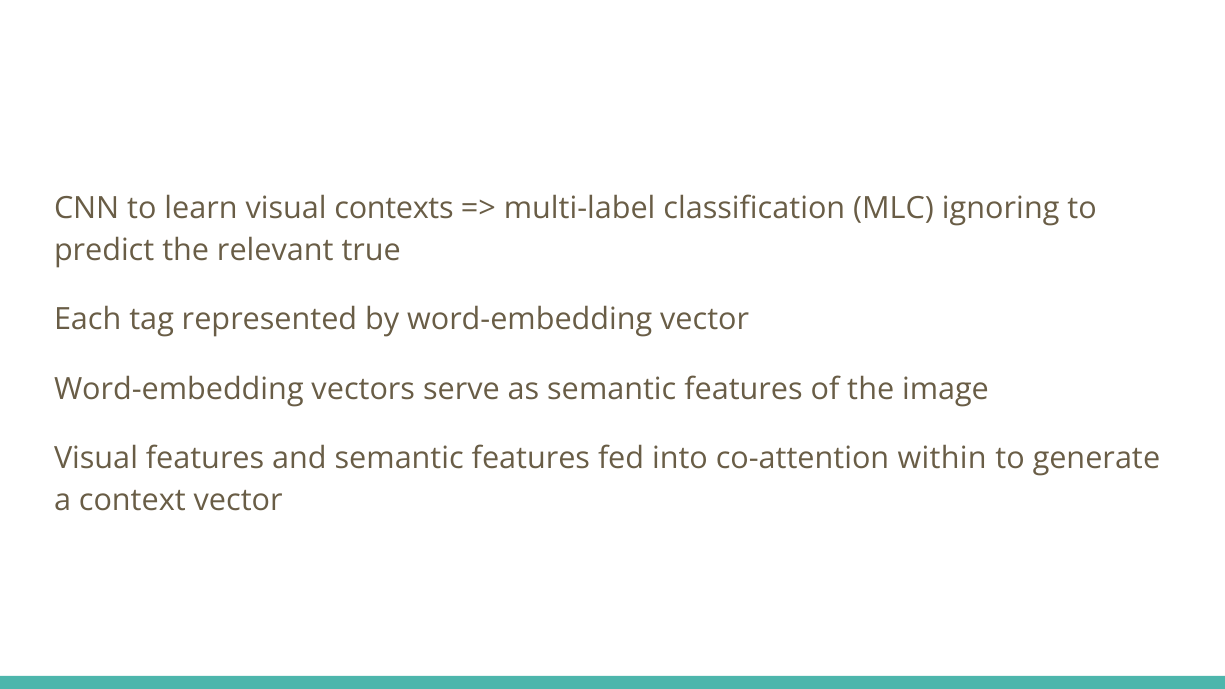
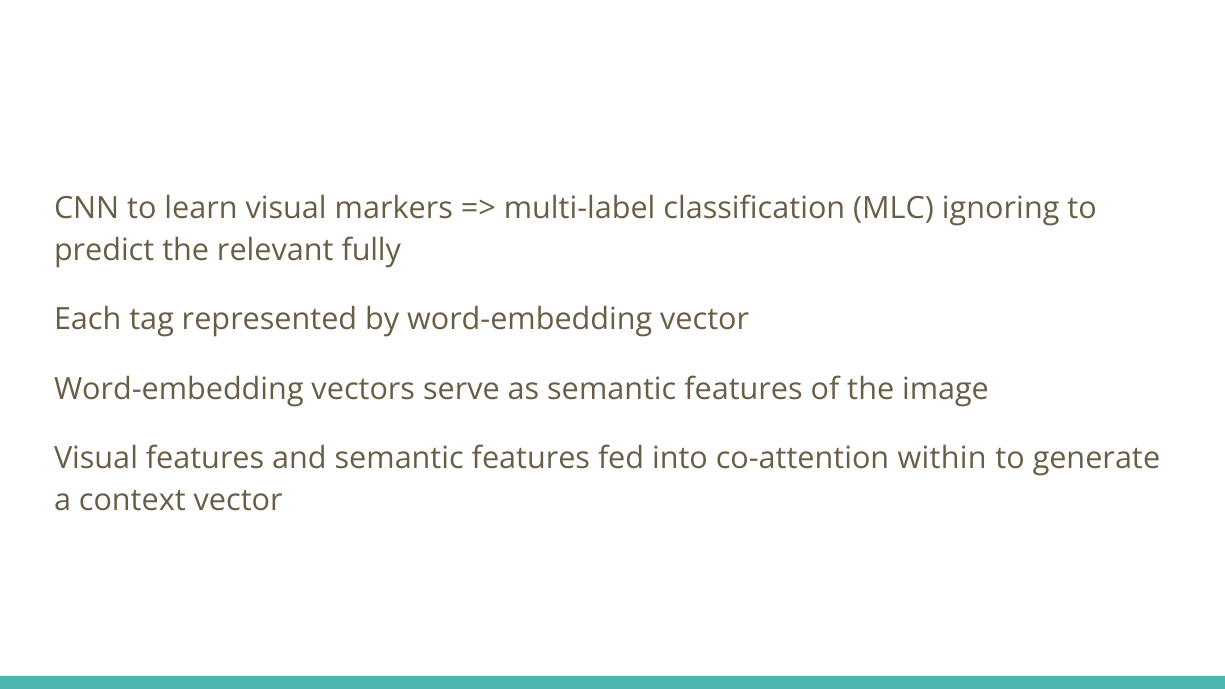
contexts: contexts -> markers
true: true -> fully
